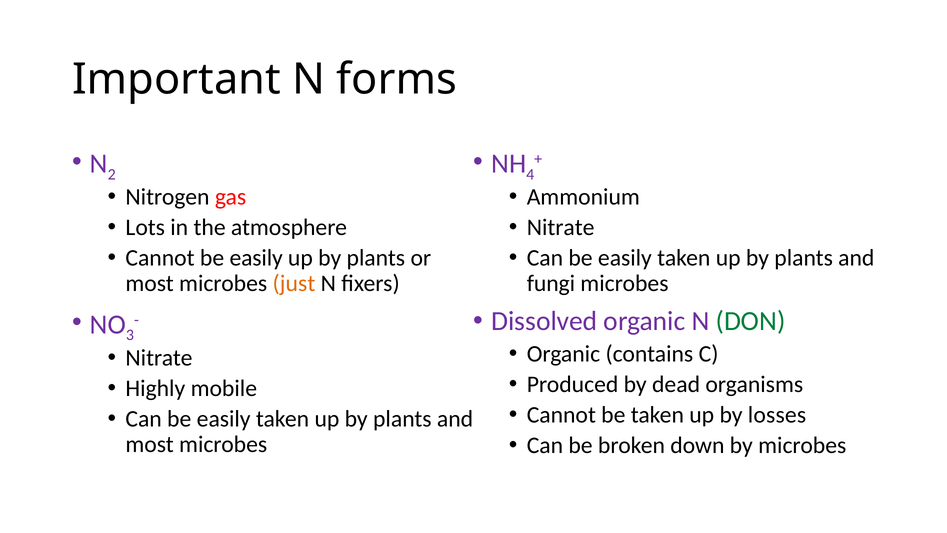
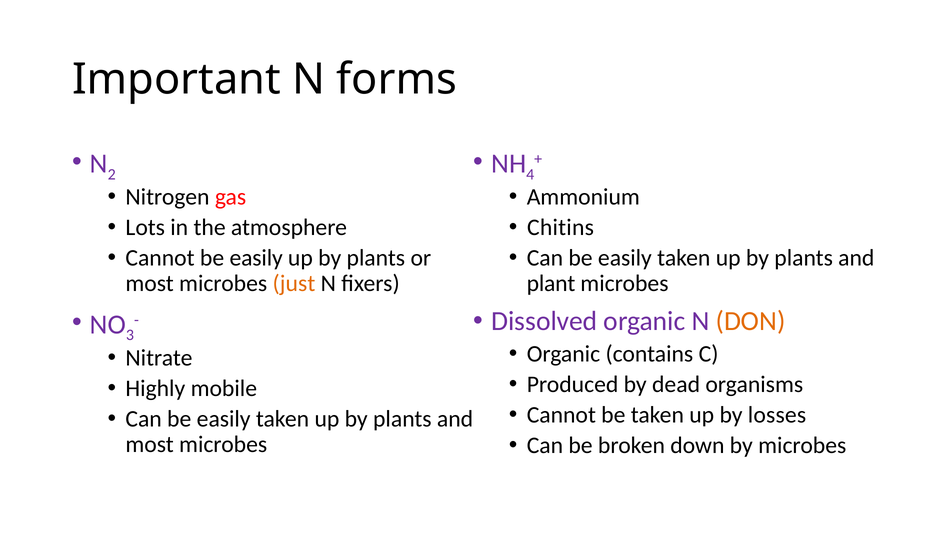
Nitrate at (561, 227): Nitrate -> Chitins
fungi: fungi -> plant
DON colour: green -> orange
